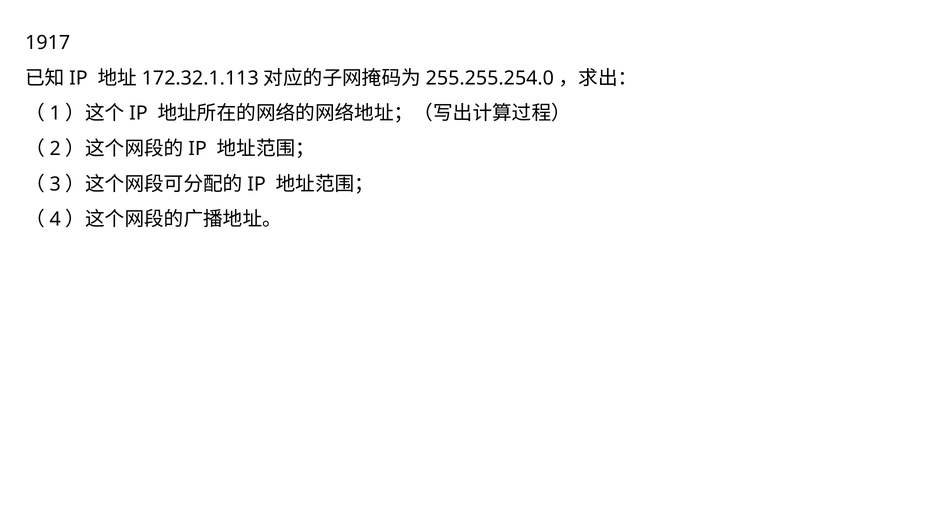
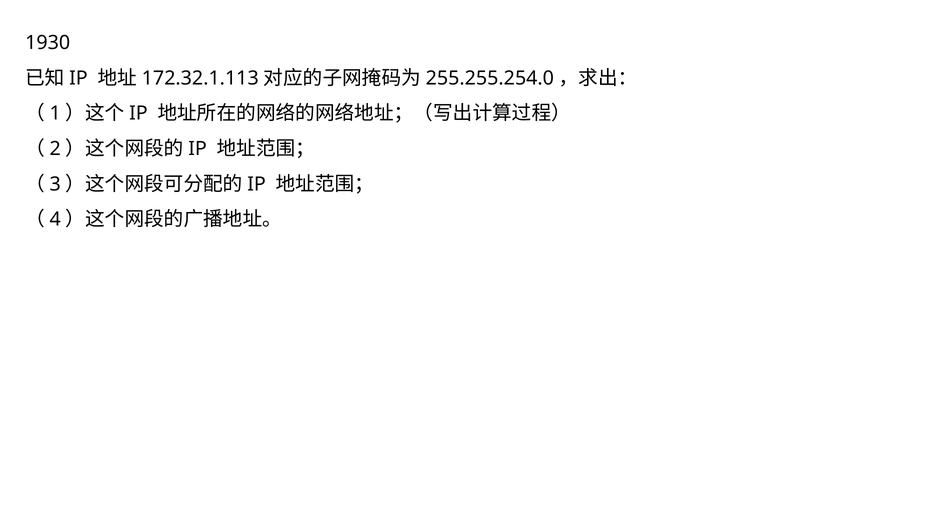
1917: 1917 -> 1930
